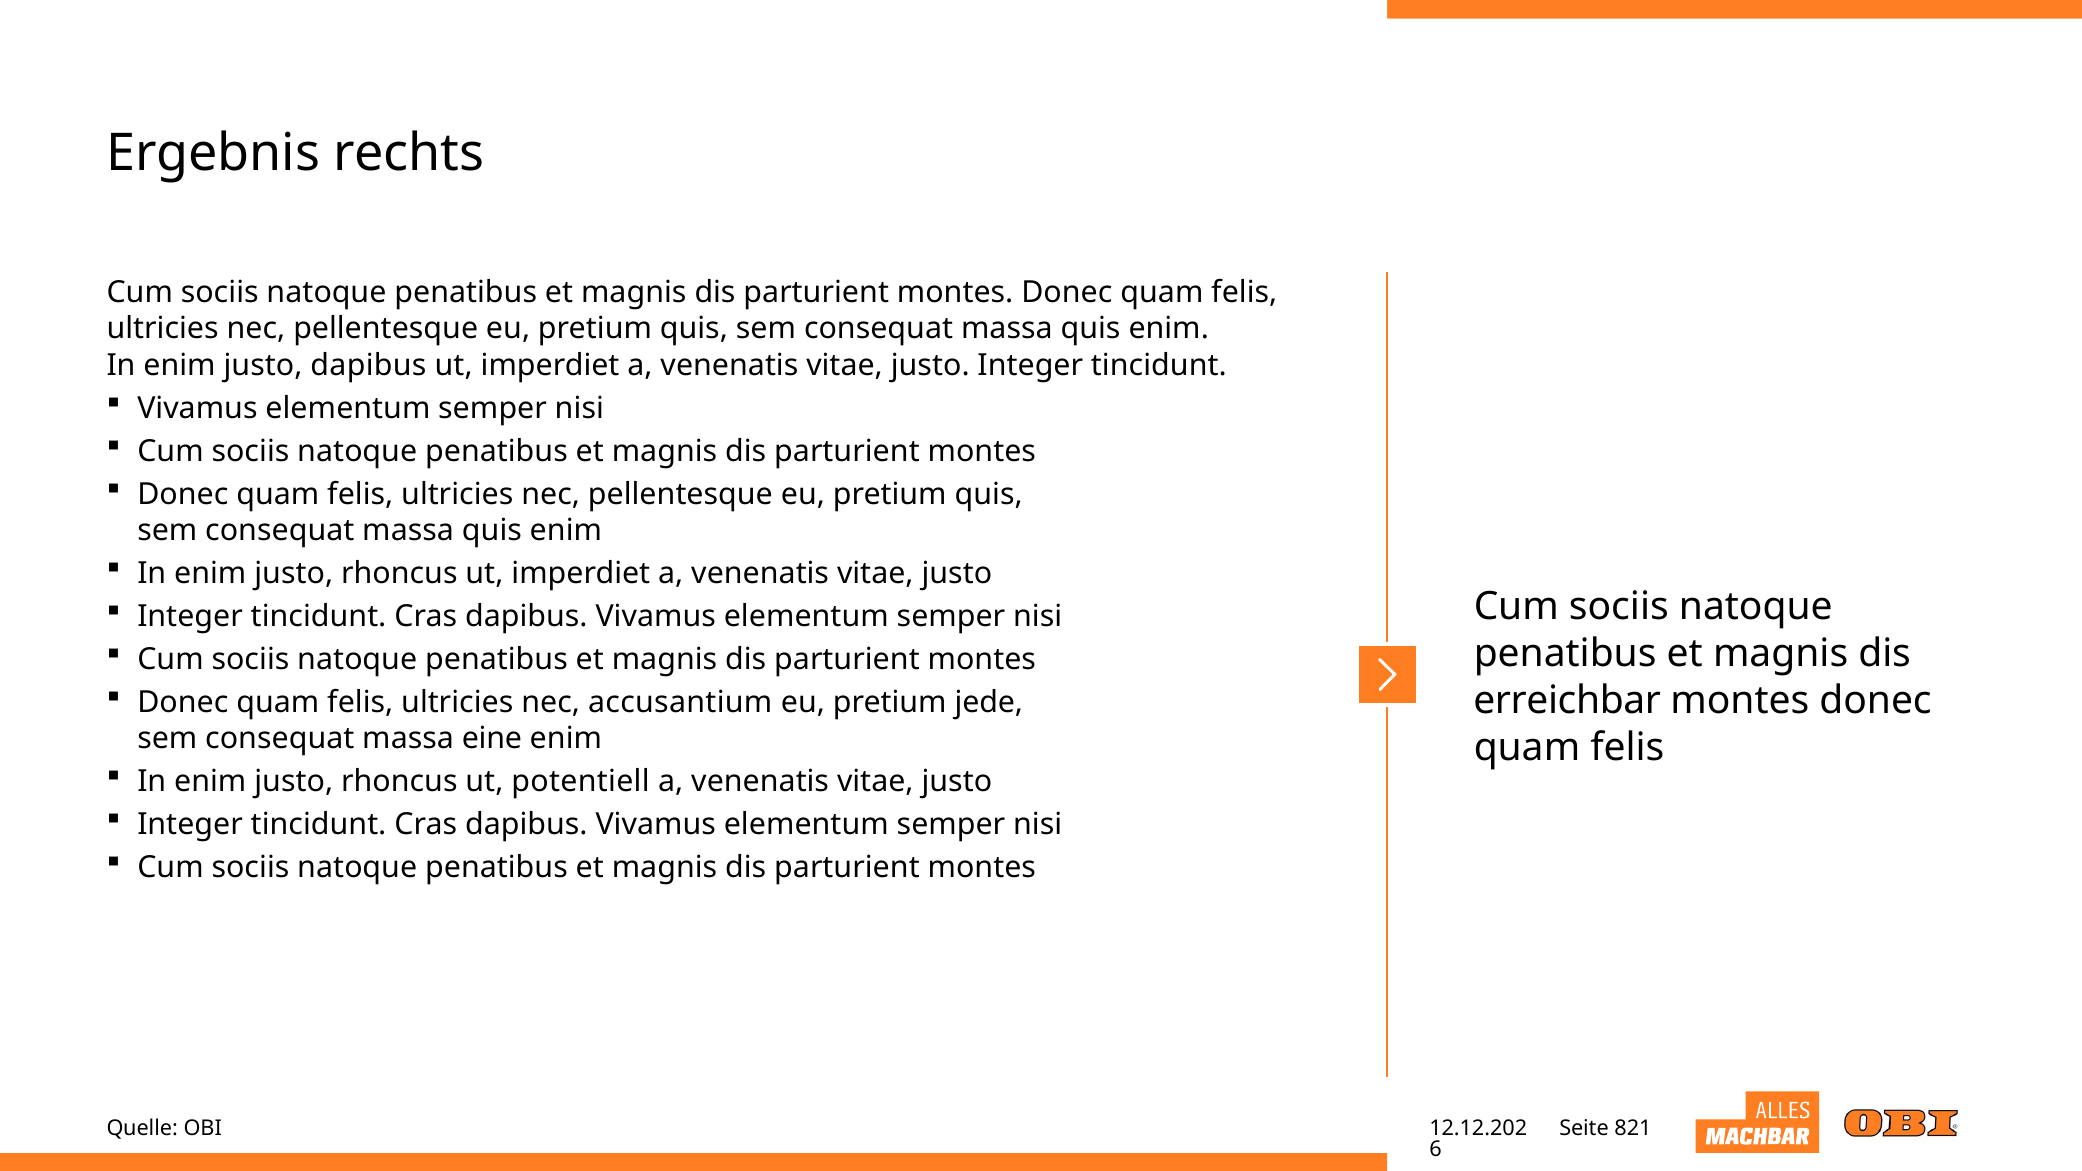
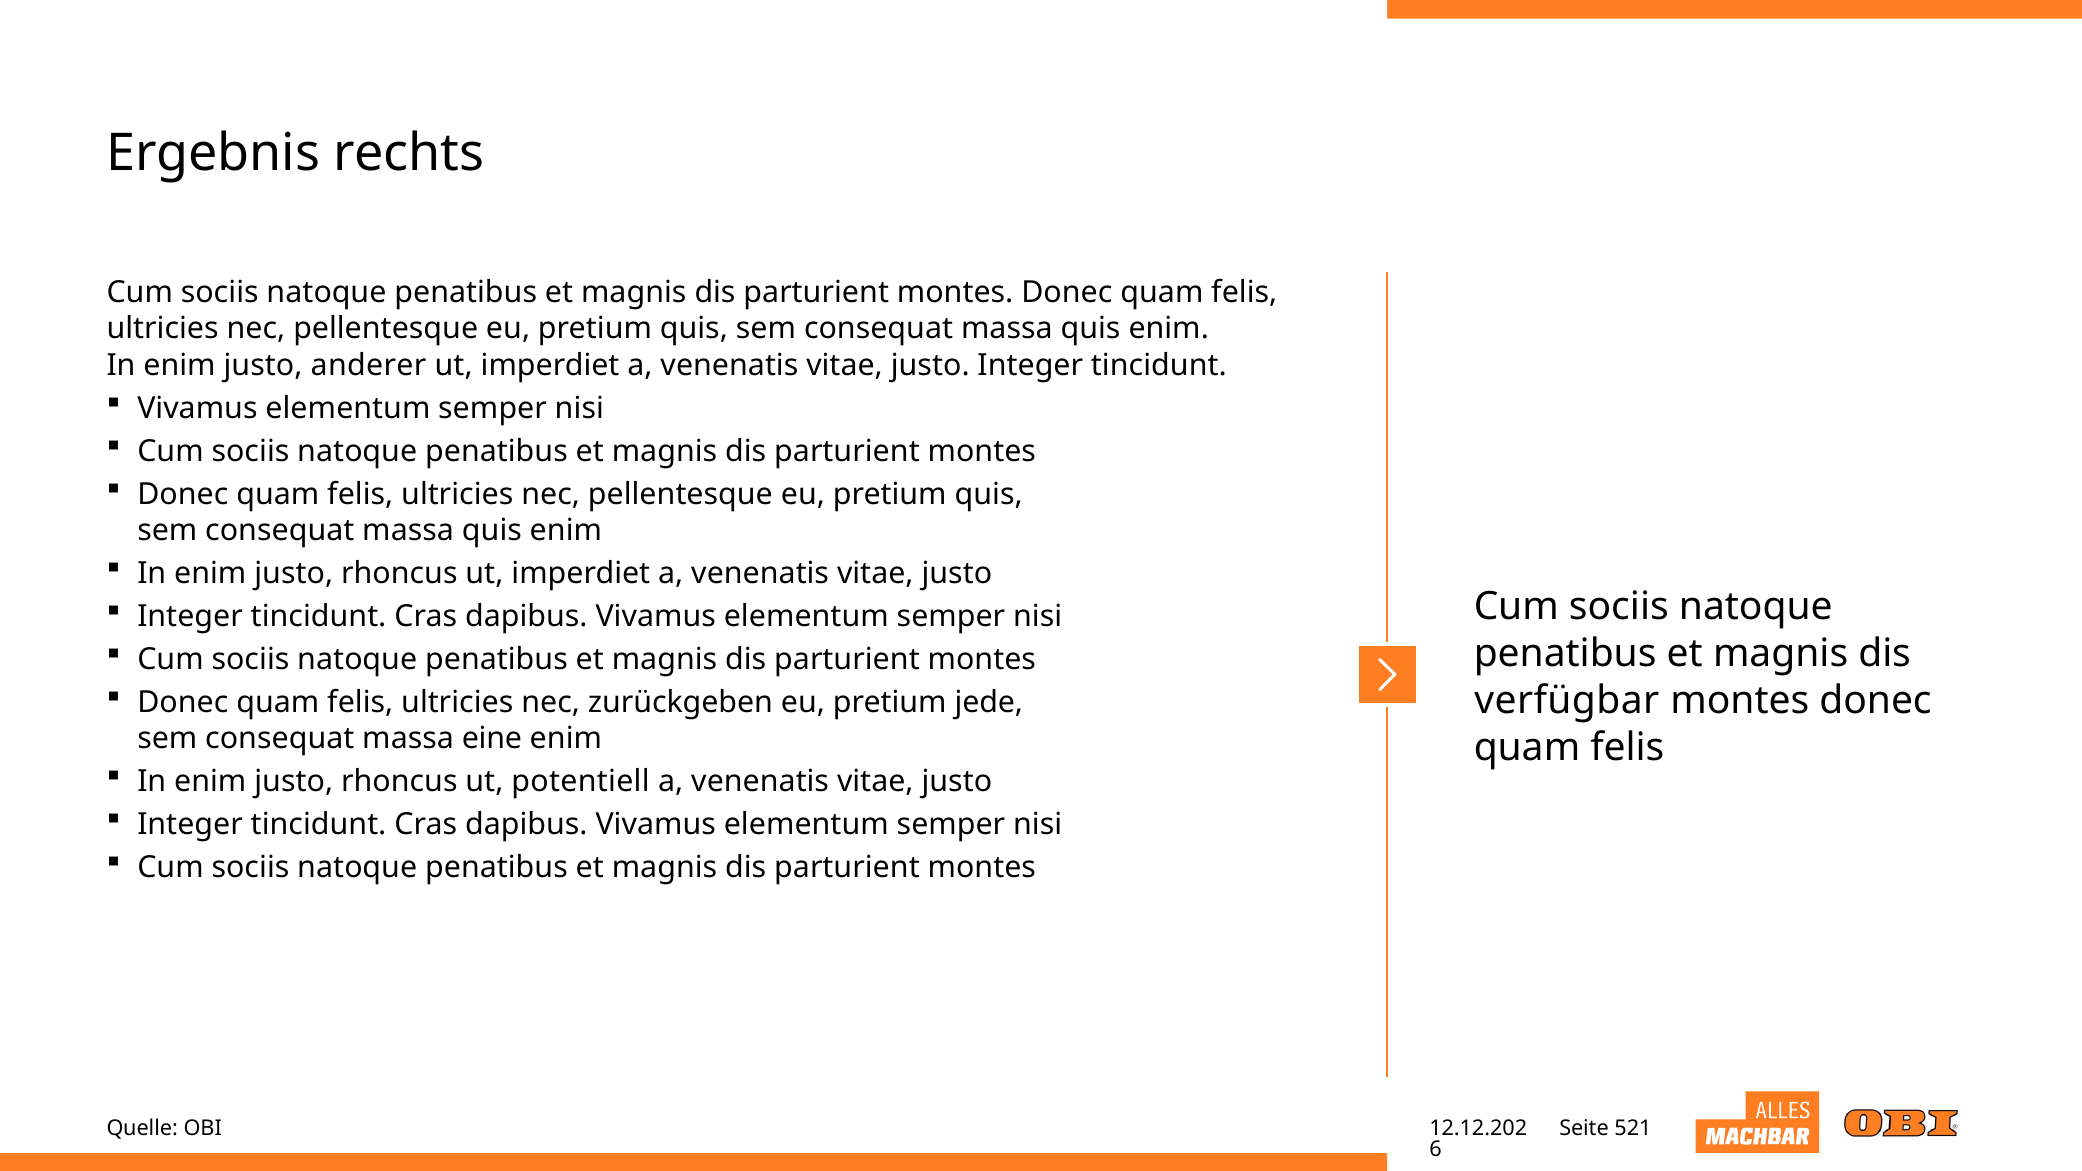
justo dapibus: dapibus -> anderer
accusantium: accusantium -> zurückgeben
erreichbar: erreichbar -> verfügbar
821: 821 -> 521
